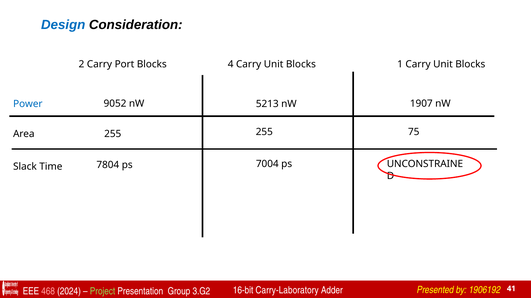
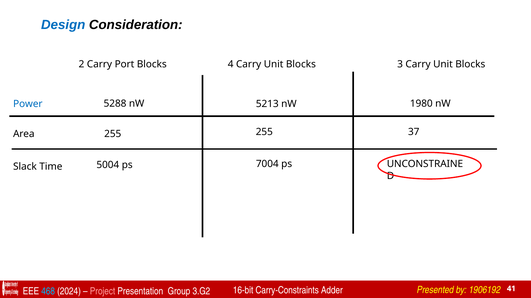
1: 1 -> 3
9052: 9052 -> 5288
1907: 1907 -> 1980
75: 75 -> 37
7804: 7804 -> 5004
468 colour: pink -> light blue
Project colour: light green -> pink
Carry-Laboratory: Carry-Laboratory -> Carry-Constraints
